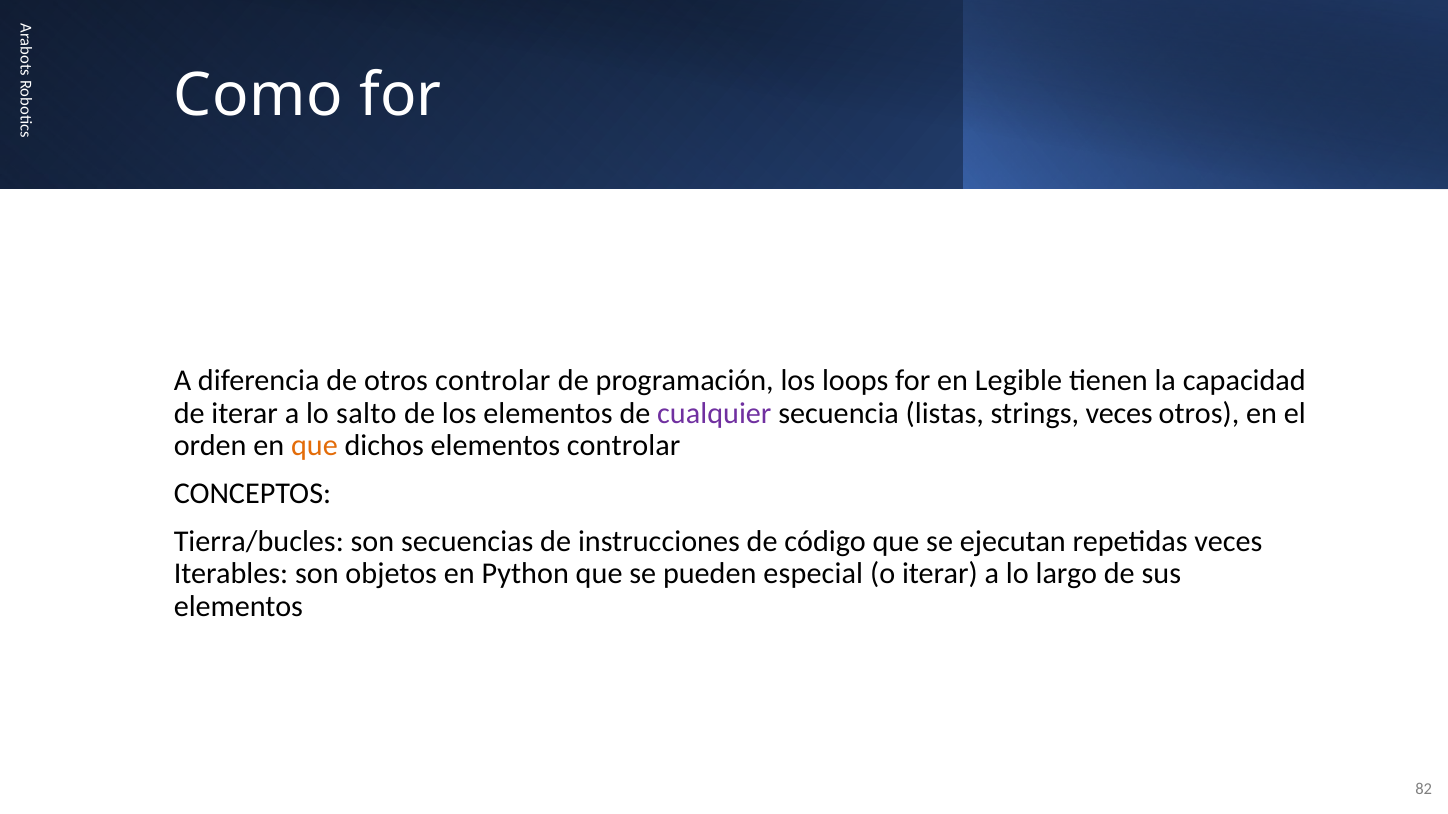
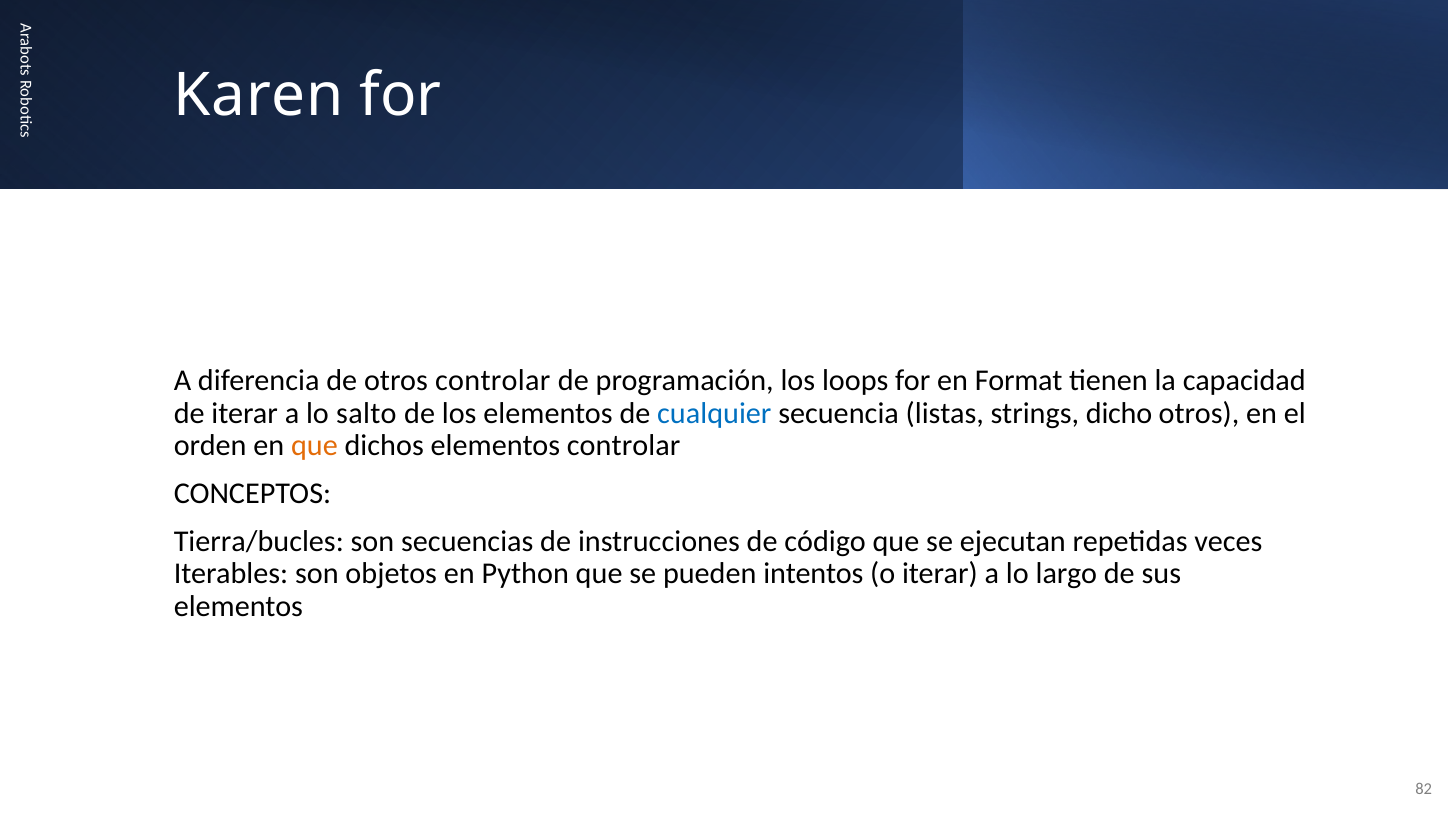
Como: Como -> Karen
Legible: Legible -> Format
cualquier colour: purple -> blue
strings veces: veces -> dicho
especial: especial -> intentos
